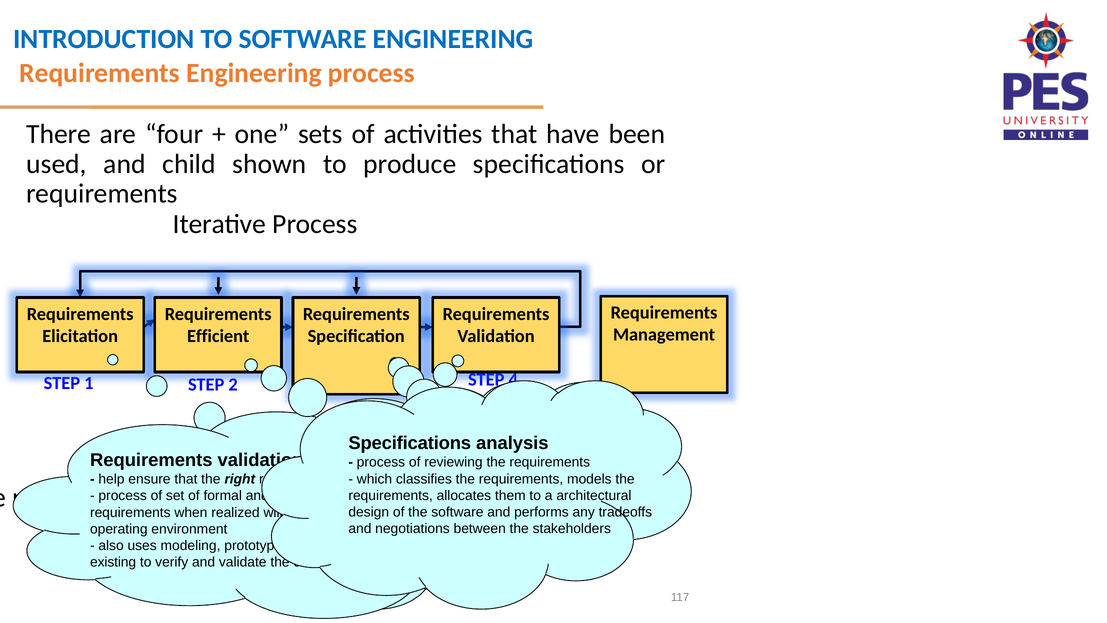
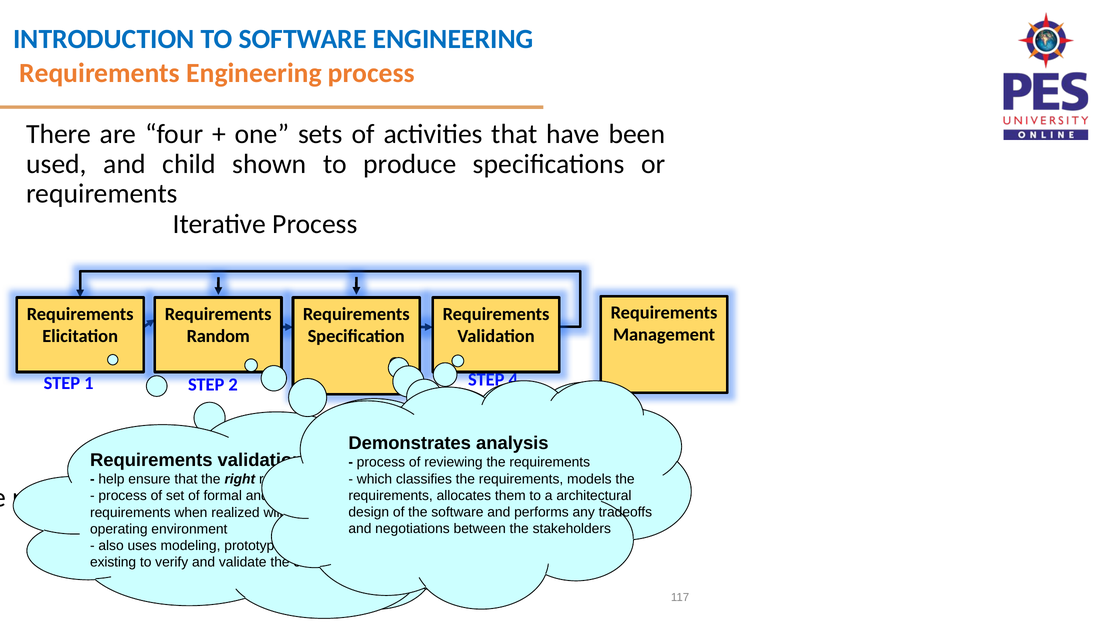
Efficient: Efficient -> Random
Specifications at (410, 443): Specifications -> Demonstrates
